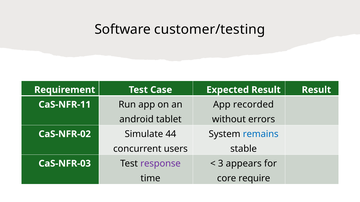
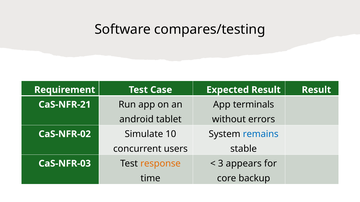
customer/testing: customer/testing -> compares/testing
recorded: recorded -> terminals
CaS-NFR-11: CaS-NFR-11 -> CaS-NFR-21
44: 44 -> 10
response colour: purple -> orange
require: require -> backup
